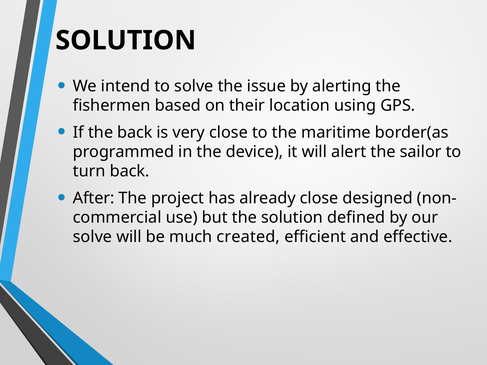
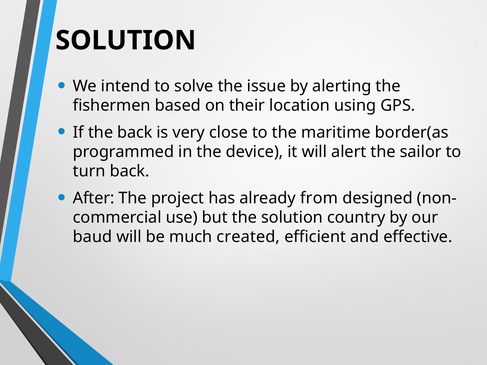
already close: close -> from
defined: defined -> country
solve at (92, 237): solve -> baud
